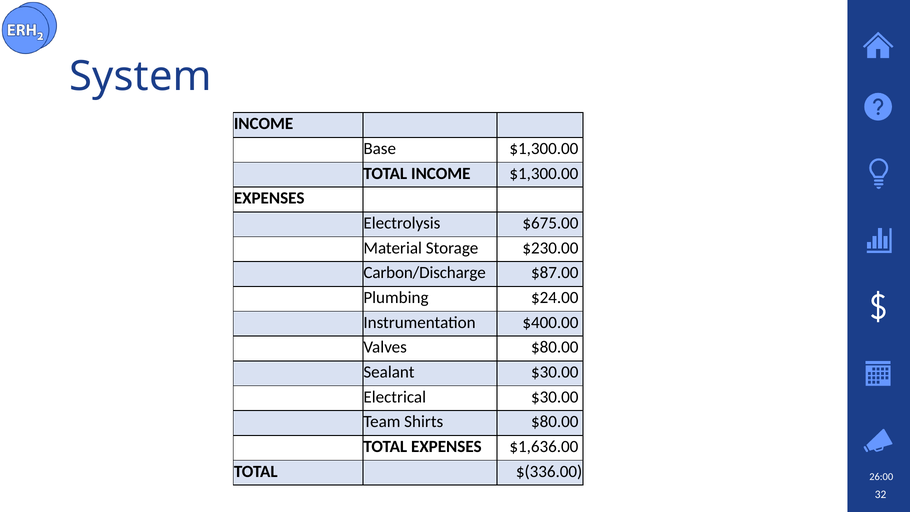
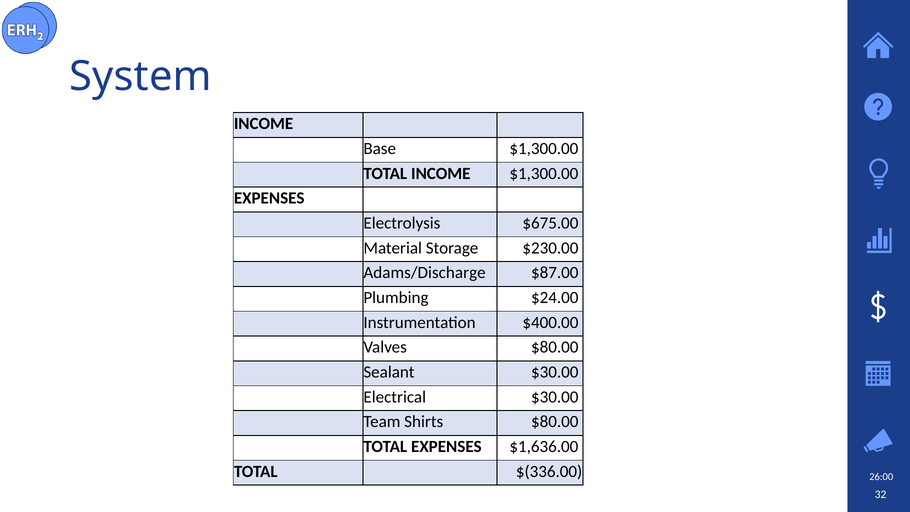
Carbon/Discharge: Carbon/Discharge -> Adams/Discharge
